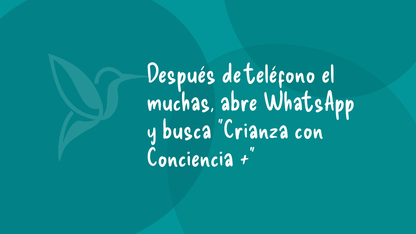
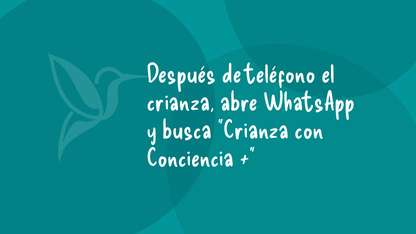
muchas at (181, 102): muchas -> crianza
